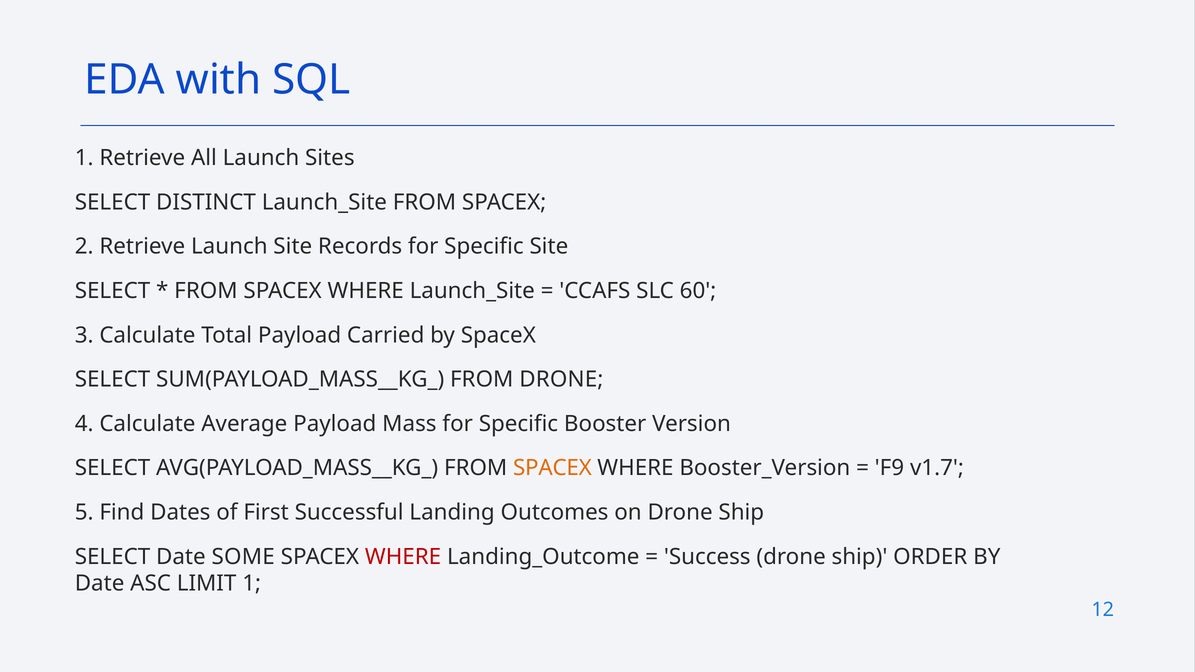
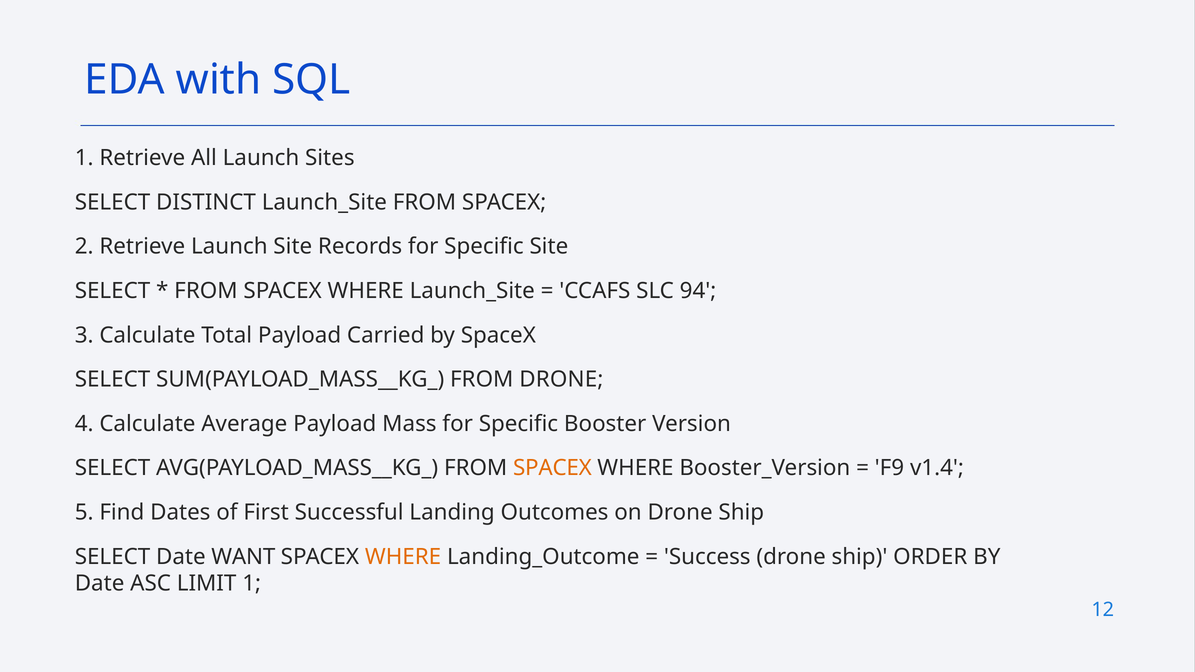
60: 60 -> 94
v1.7: v1.7 -> v1.4
SOME: SOME -> WANT
WHERE at (403, 557) colour: red -> orange
